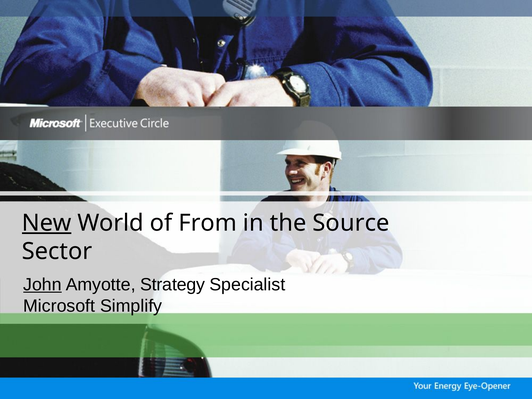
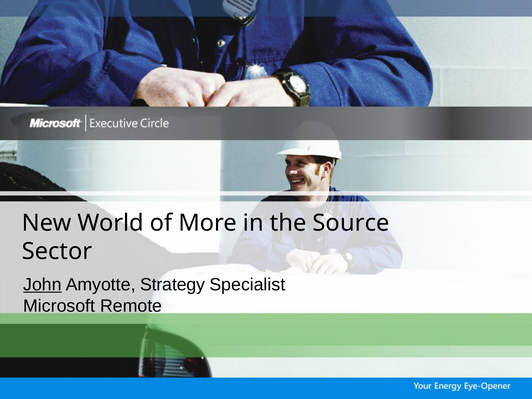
New underline: present -> none
From: From -> More
Simplify: Simplify -> Remote
